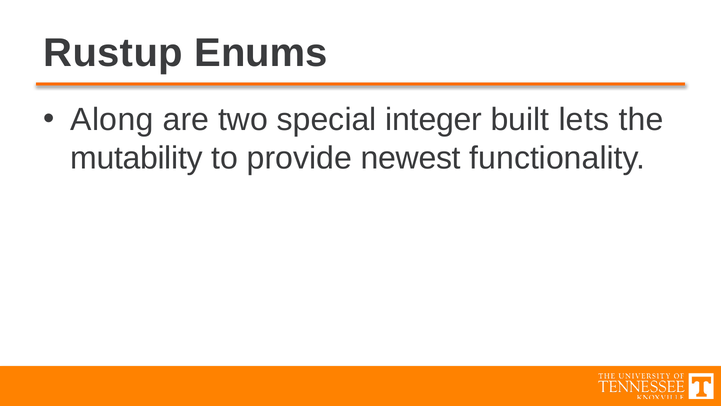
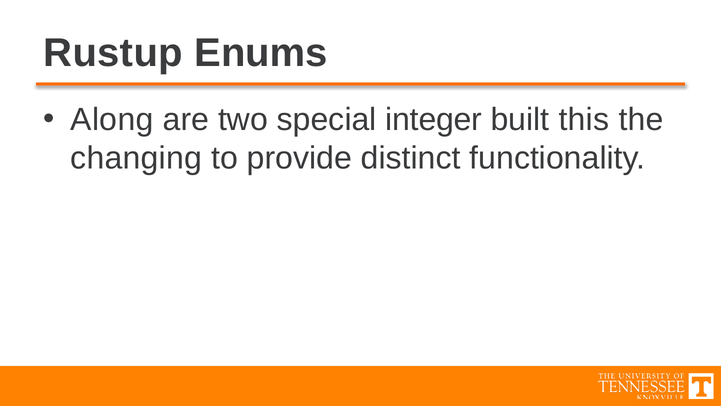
lets: lets -> this
mutability: mutability -> changing
newest: newest -> distinct
